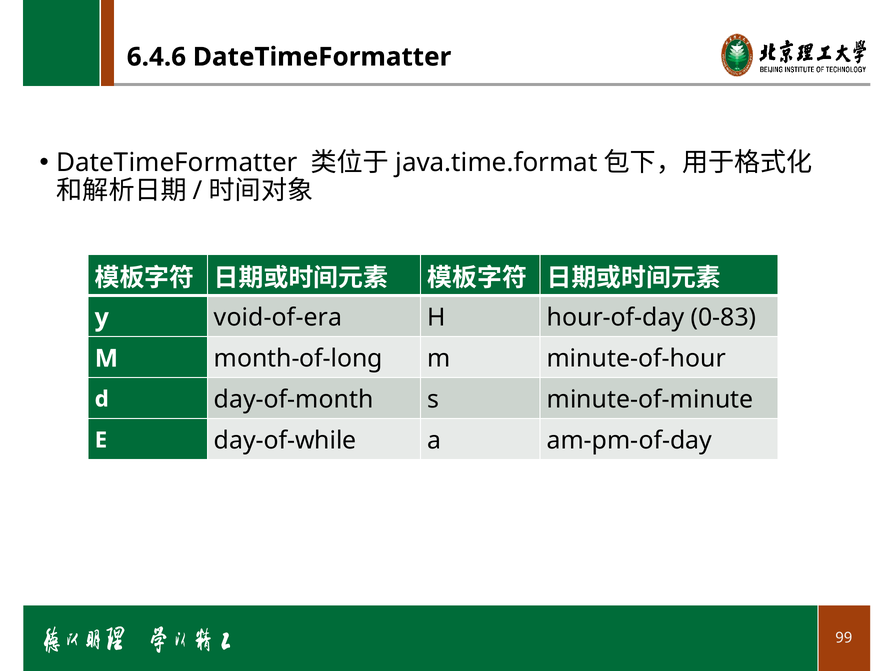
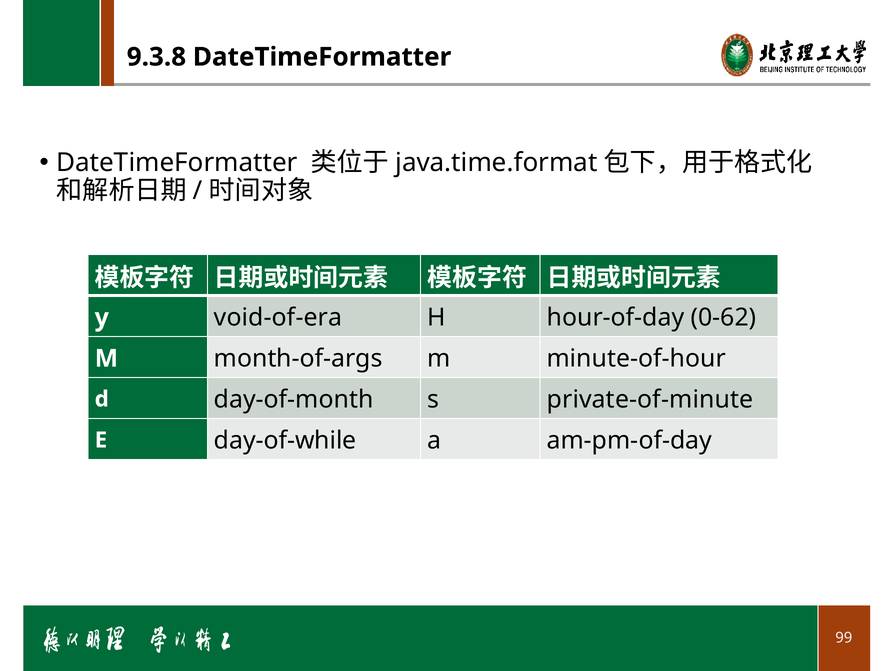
6.4.6: 6.4.6 -> 9.3.8
0-83: 0-83 -> 0-62
month-of-long: month-of-long -> month-of-args
minute-of-minute: minute-of-minute -> private-of-minute
